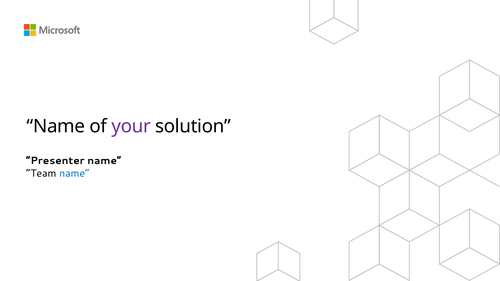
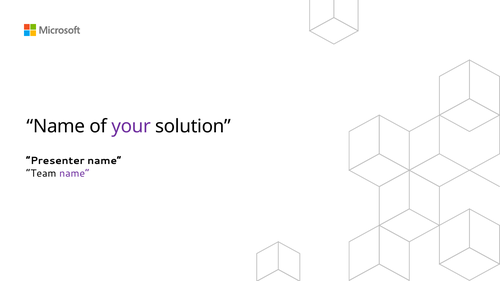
name at (74, 174) colour: blue -> purple
